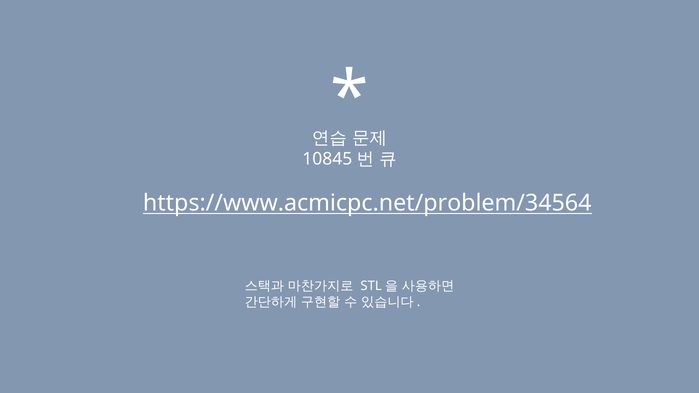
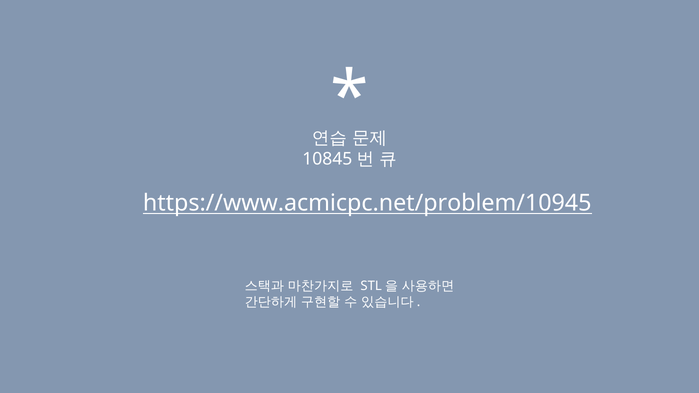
https://www.acmicpc.net/problem/34564: https://www.acmicpc.net/problem/34564 -> https://www.acmicpc.net/problem/10945
